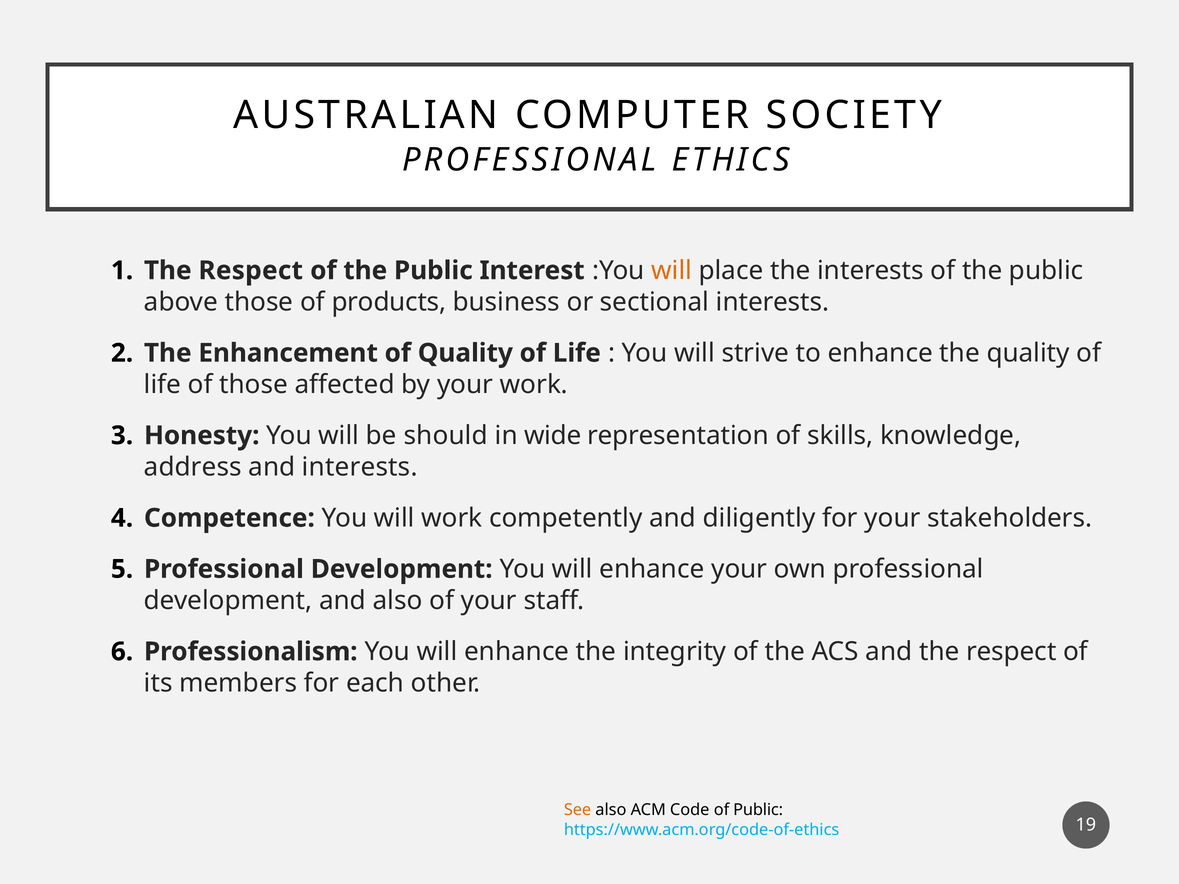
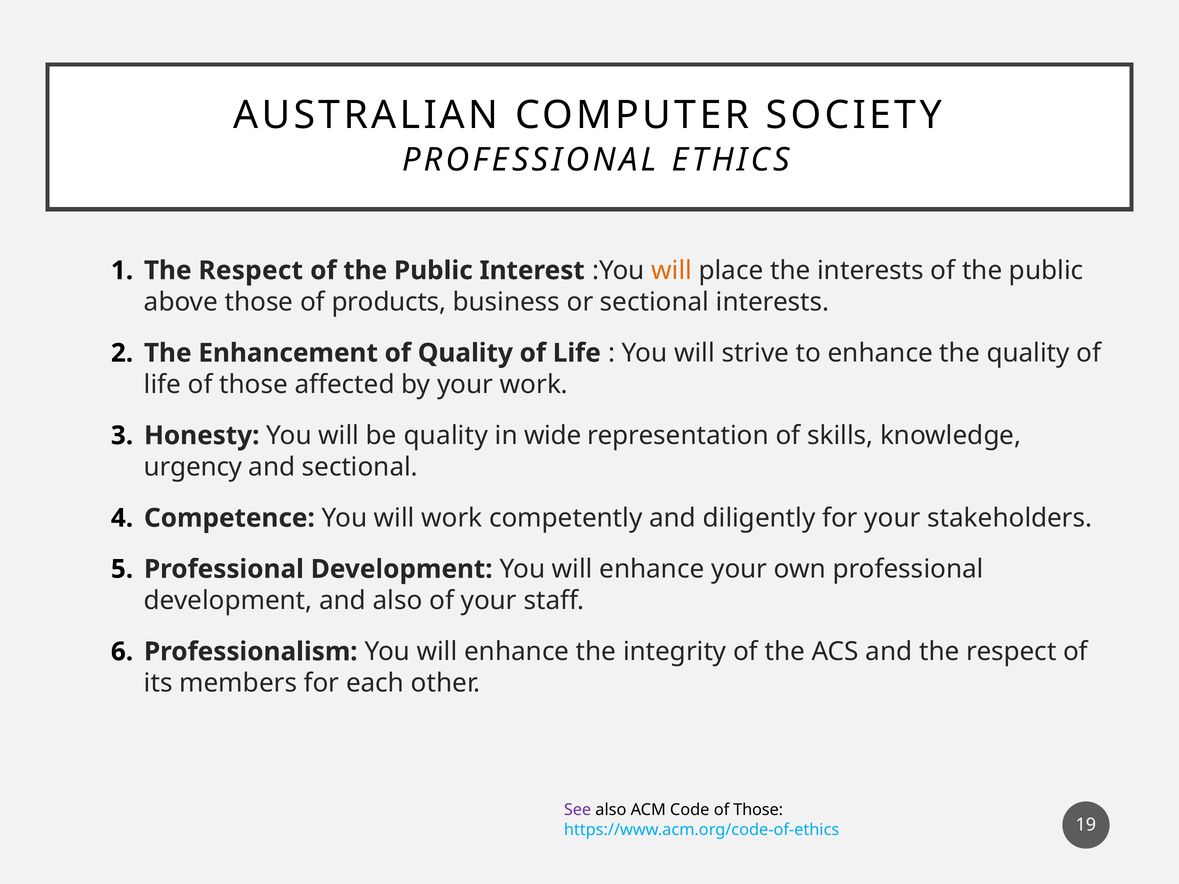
be should: should -> quality
address: address -> urgency
and interests: interests -> sectional
See colour: orange -> purple
Code of Public: Public -> Those
